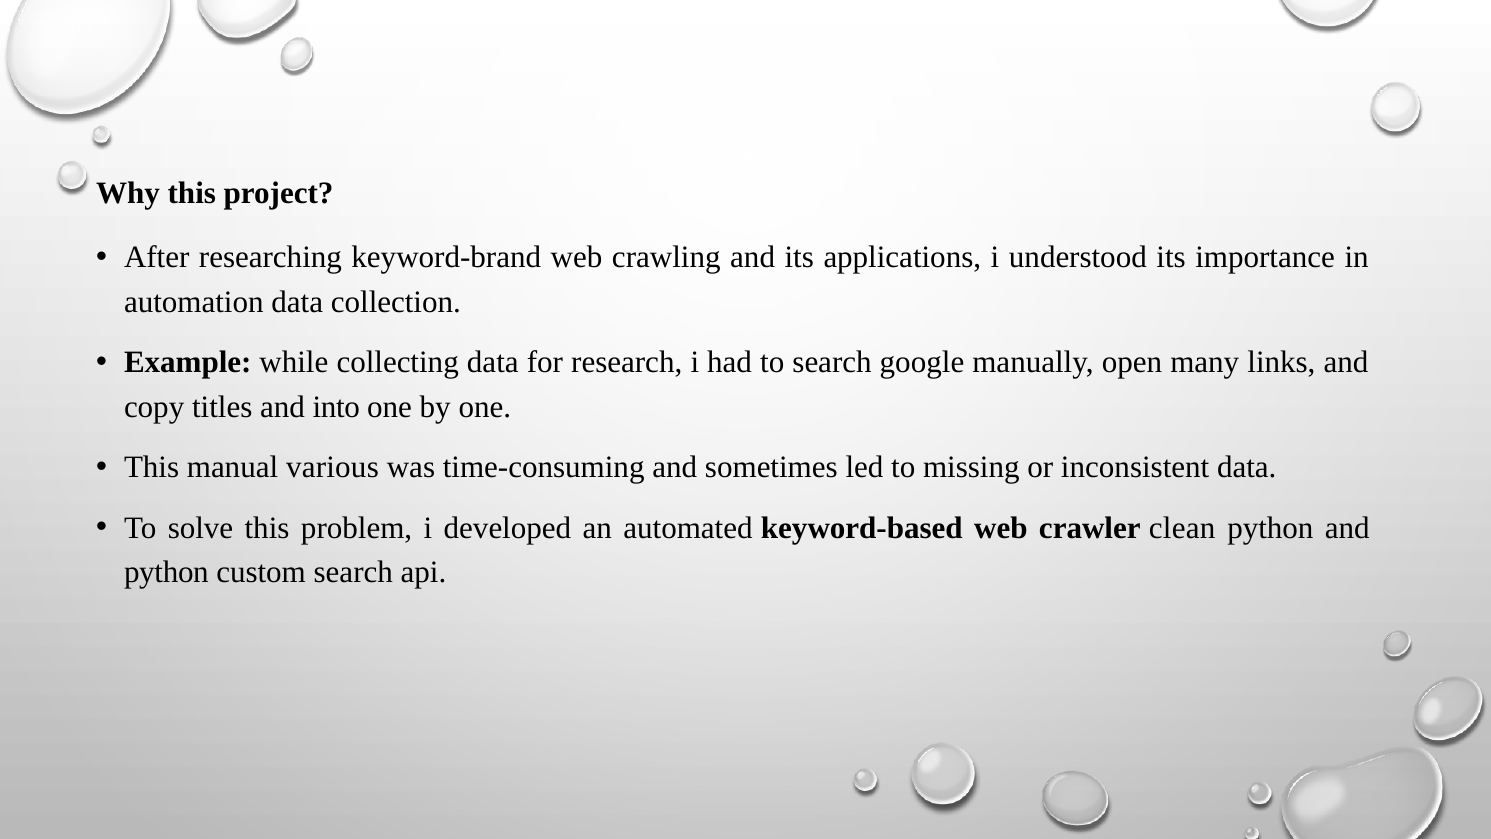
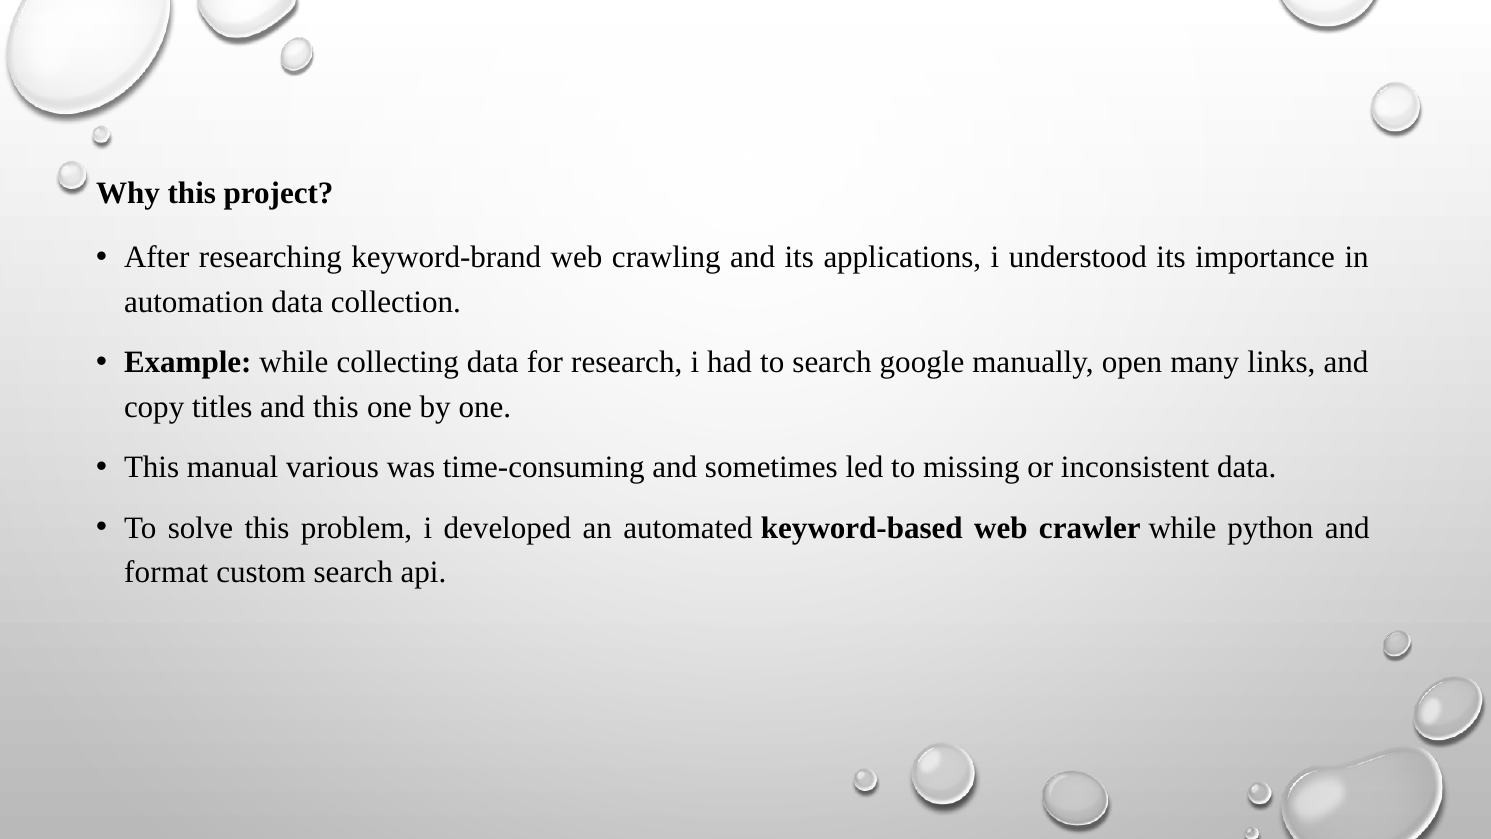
and into: into -> this
crawler clean: clean -> while
python at (166, 572): python -> format
